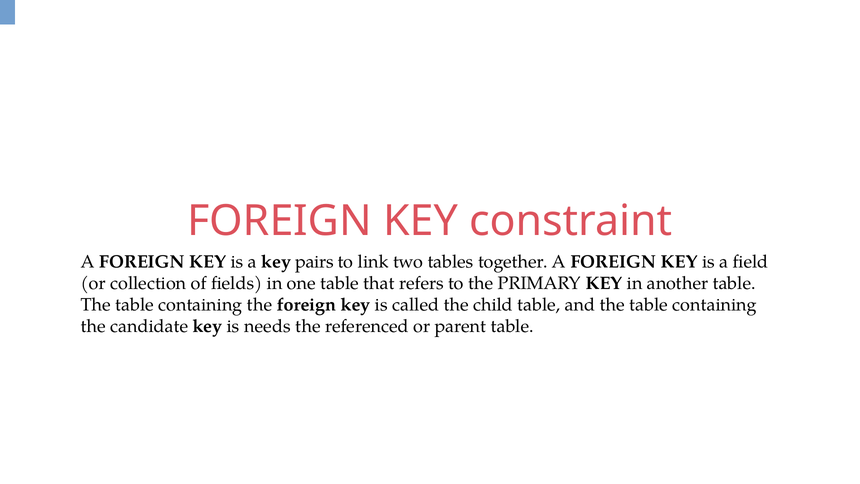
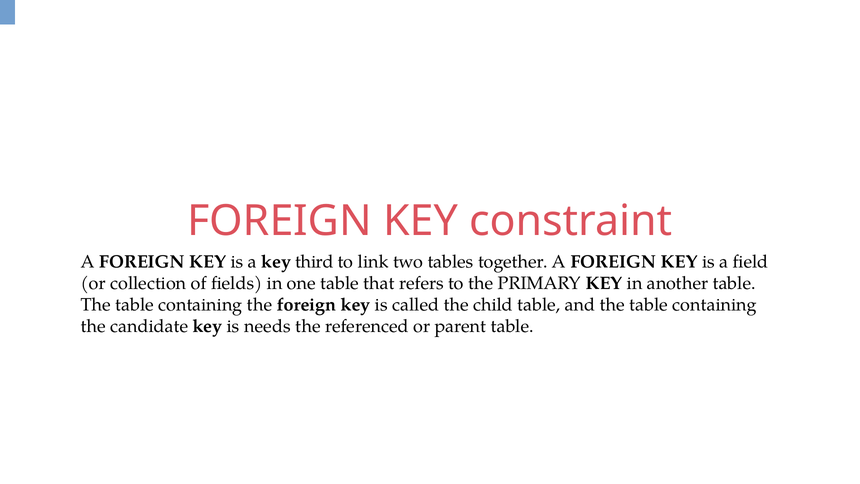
pairs: pairs -> third
